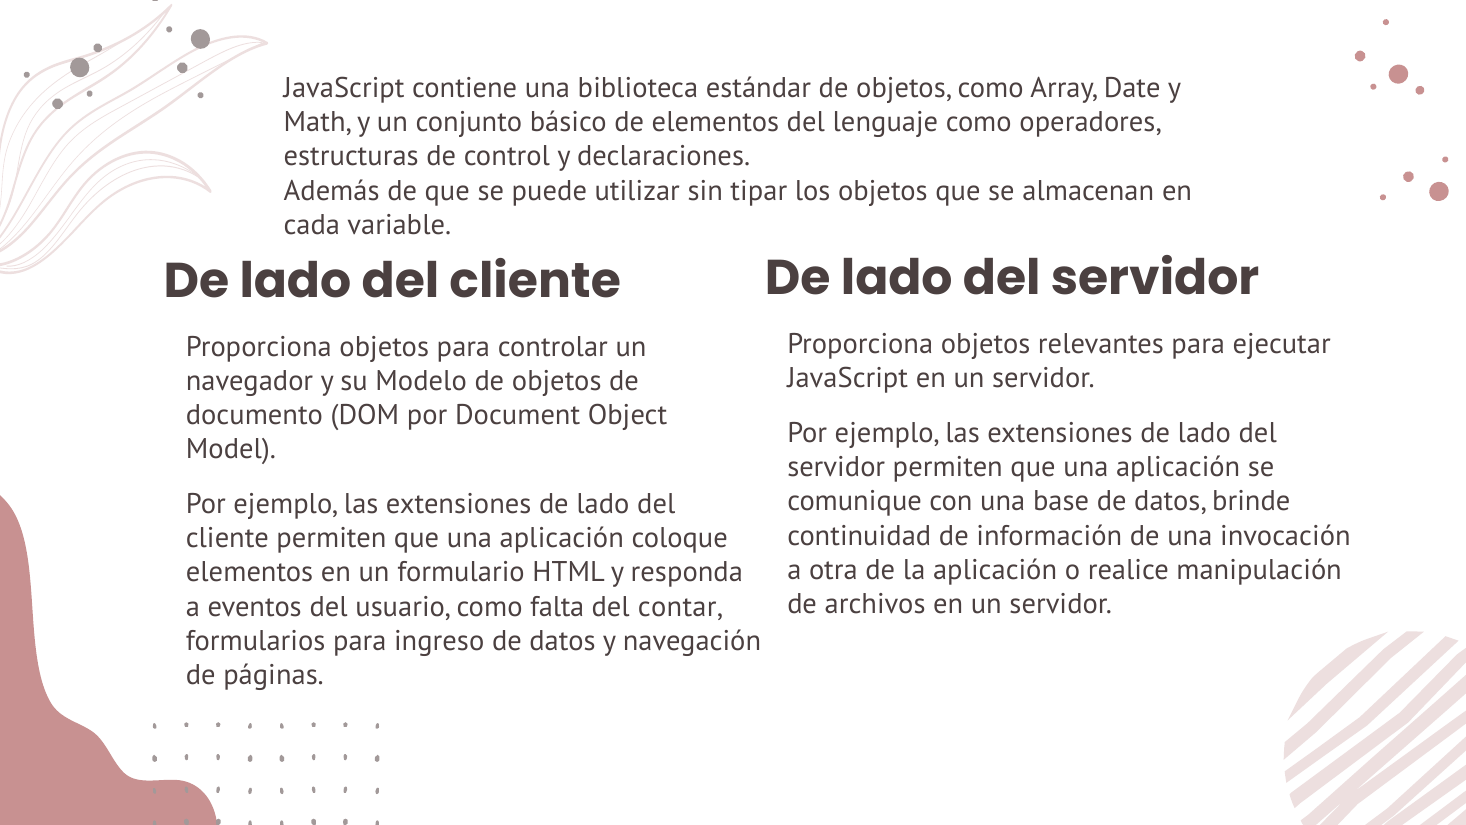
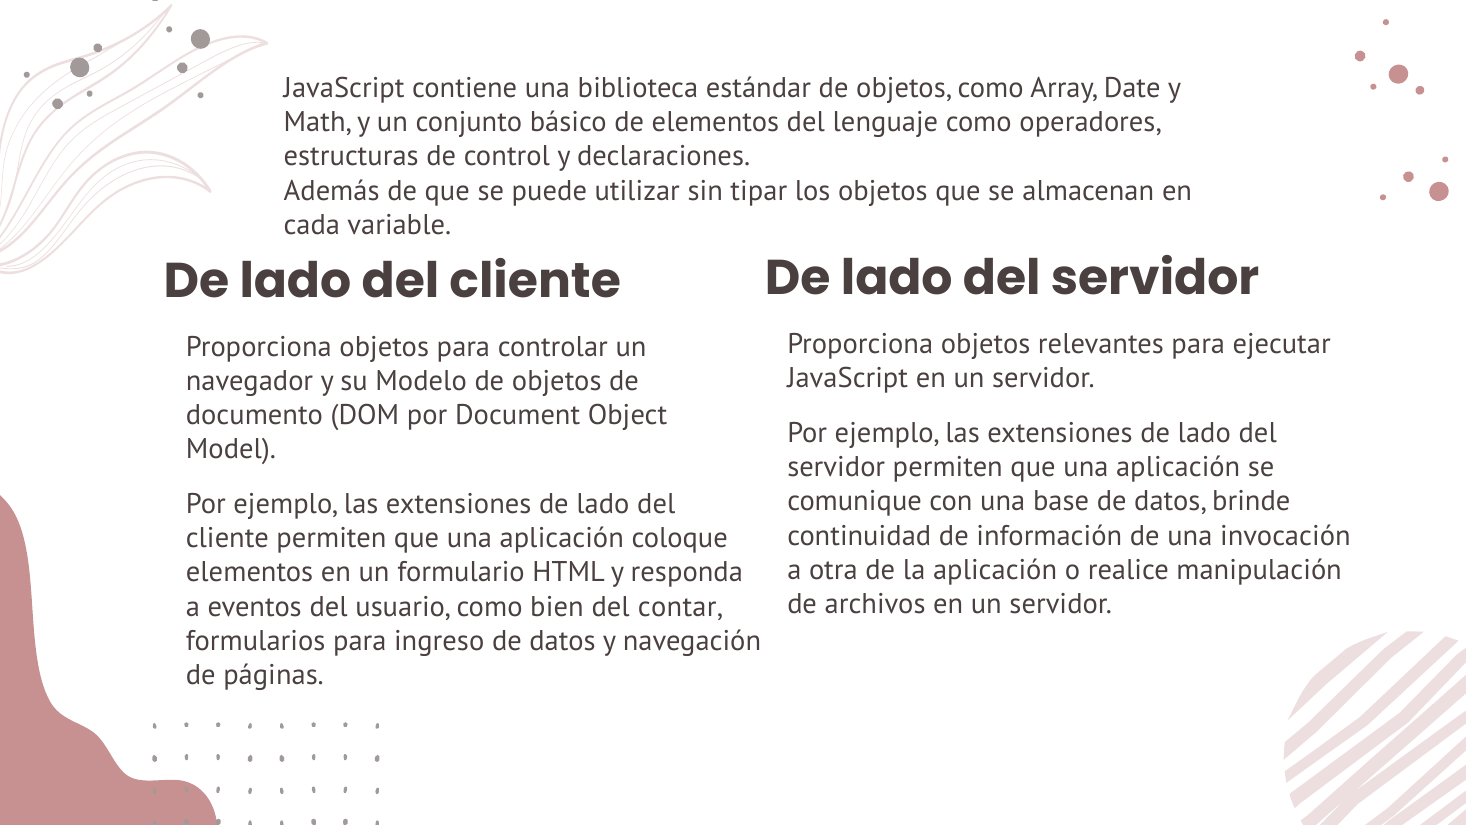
falta: falta -> bien
